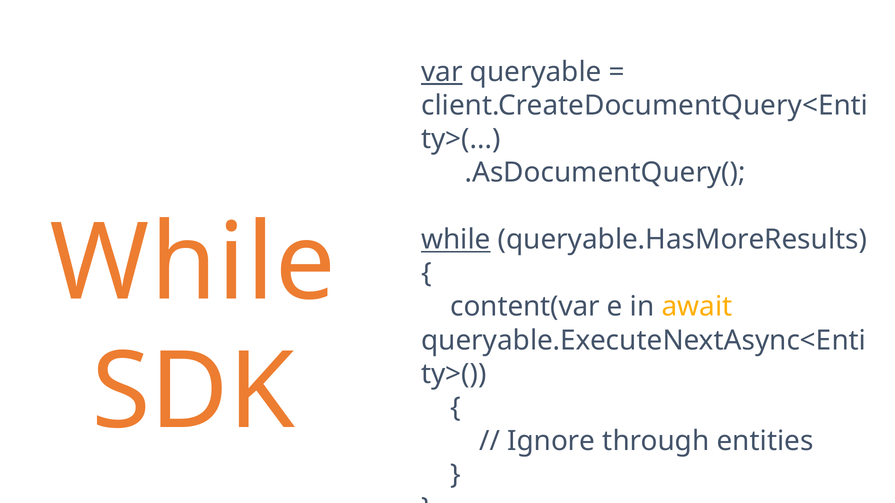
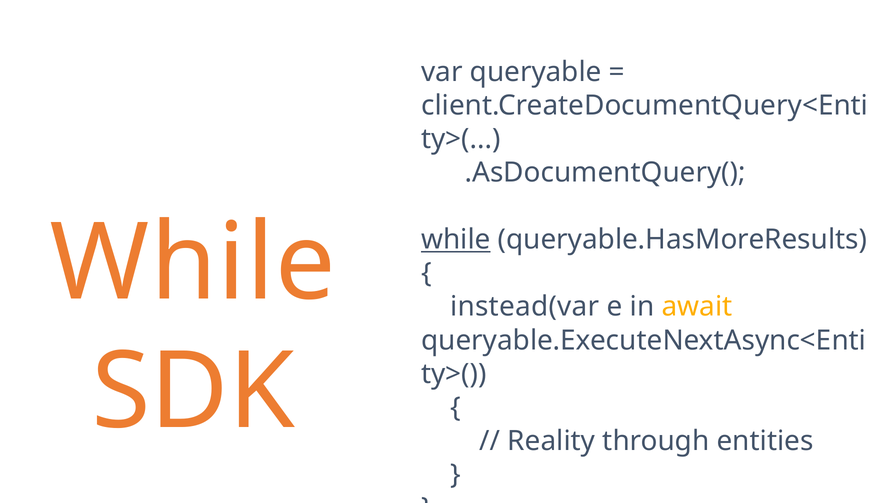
var underline: present -> none
content(var: content(var -> instead(var
Ignore: Ignore -> Reality
